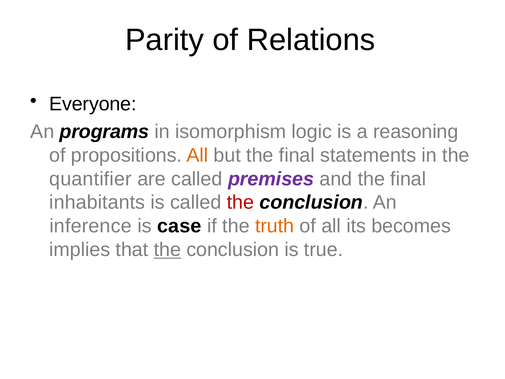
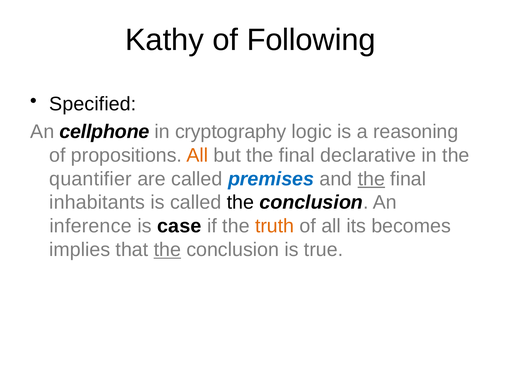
Parity: Parity -> Kathy
Relations: Relations -> Following
Everyone: Everyone -> Specified
programs: programs -> cellphone
isomorphism: isomorphism -> cryptography
statements: statements -> declarative
premises colour: purple -> blue
the at (371, 179) underline: none -> present
the at (240, 202) colour: red -> black
